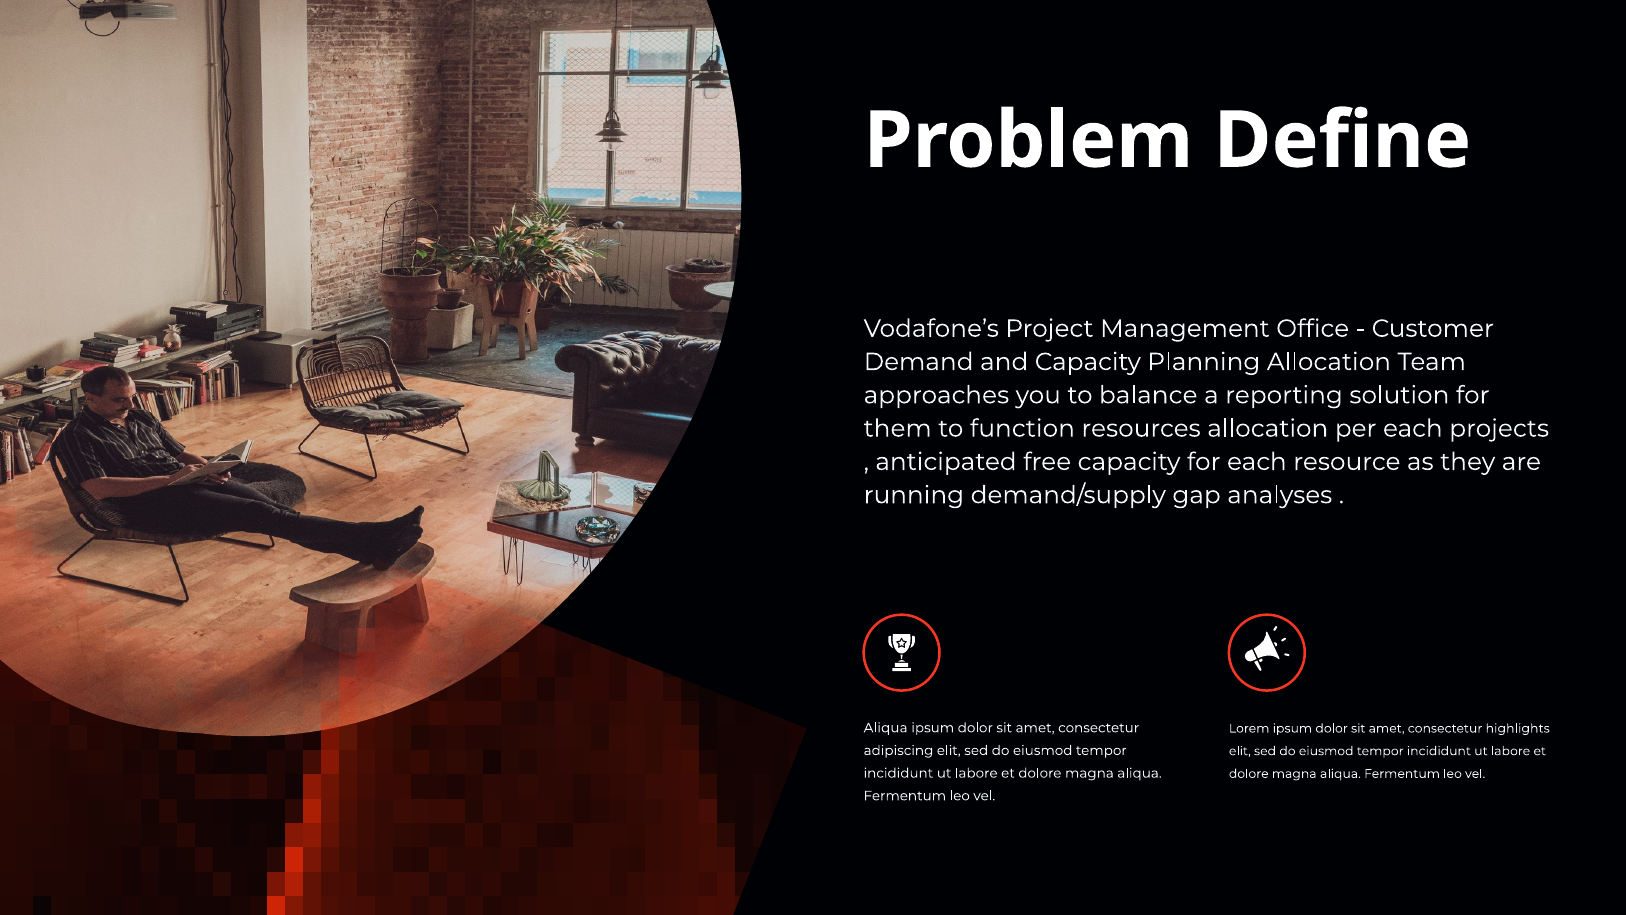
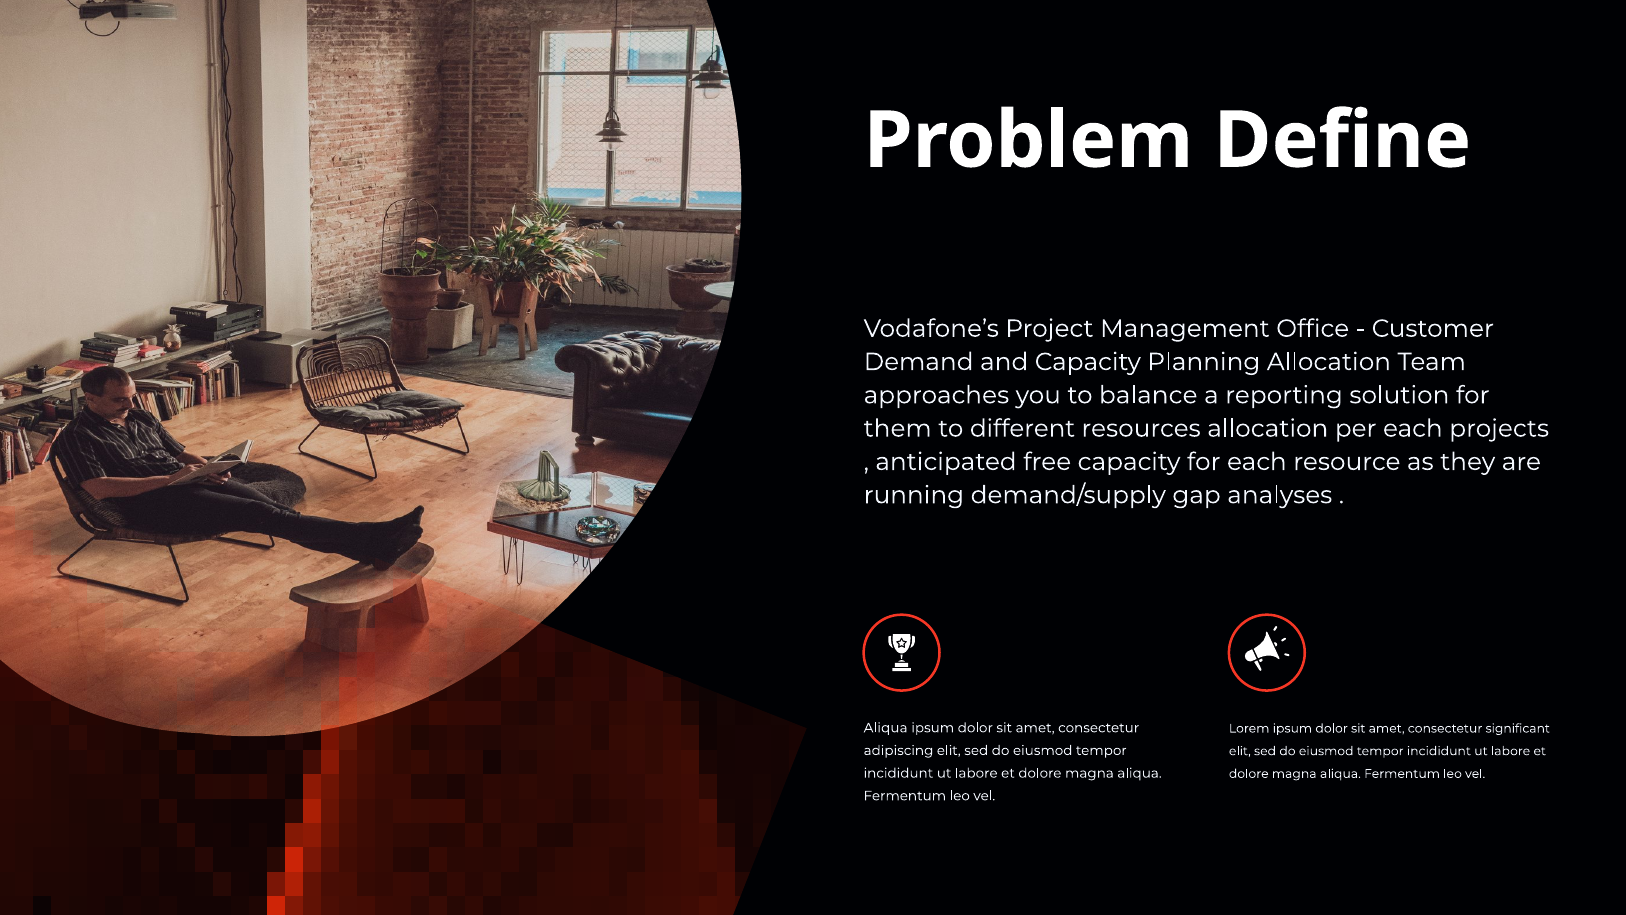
function: function -> different
highlights: highlights -> significant
